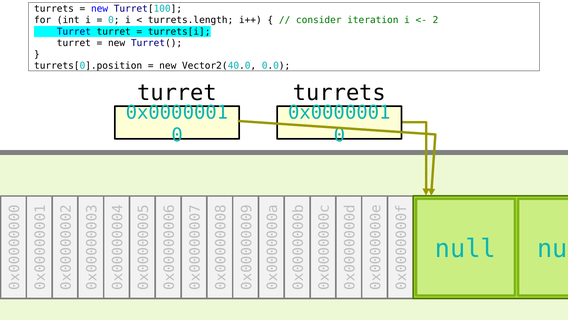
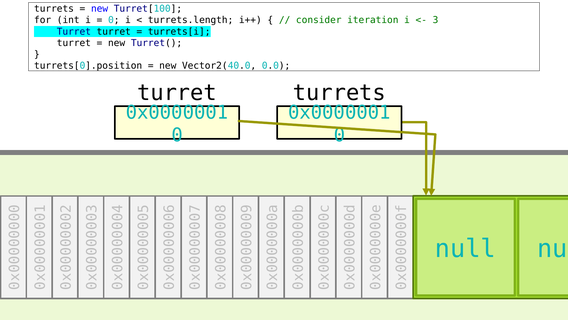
2 at (435, 20): 2 -> 3
